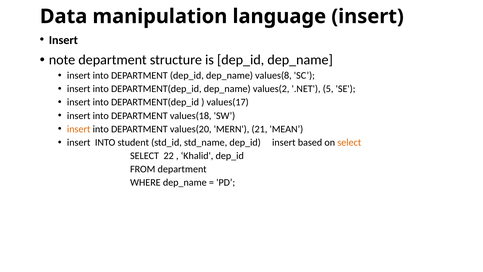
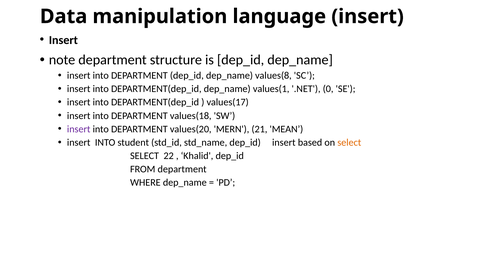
values(2: values(2 -> values(1
5: 5 -> 0
insert at (79, 129) colour: orange -> purple
